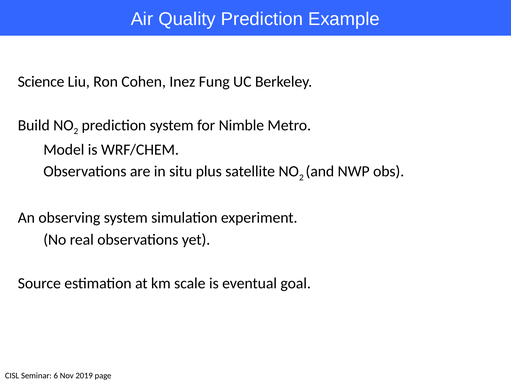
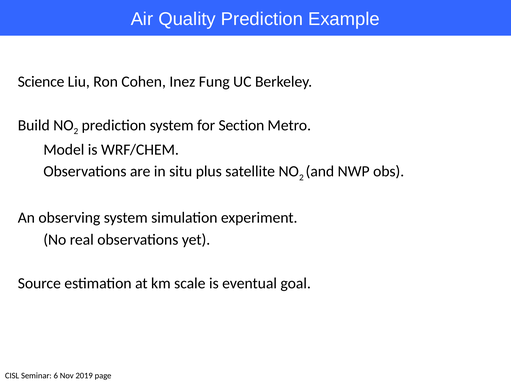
Nimble: Nimble -> Section
